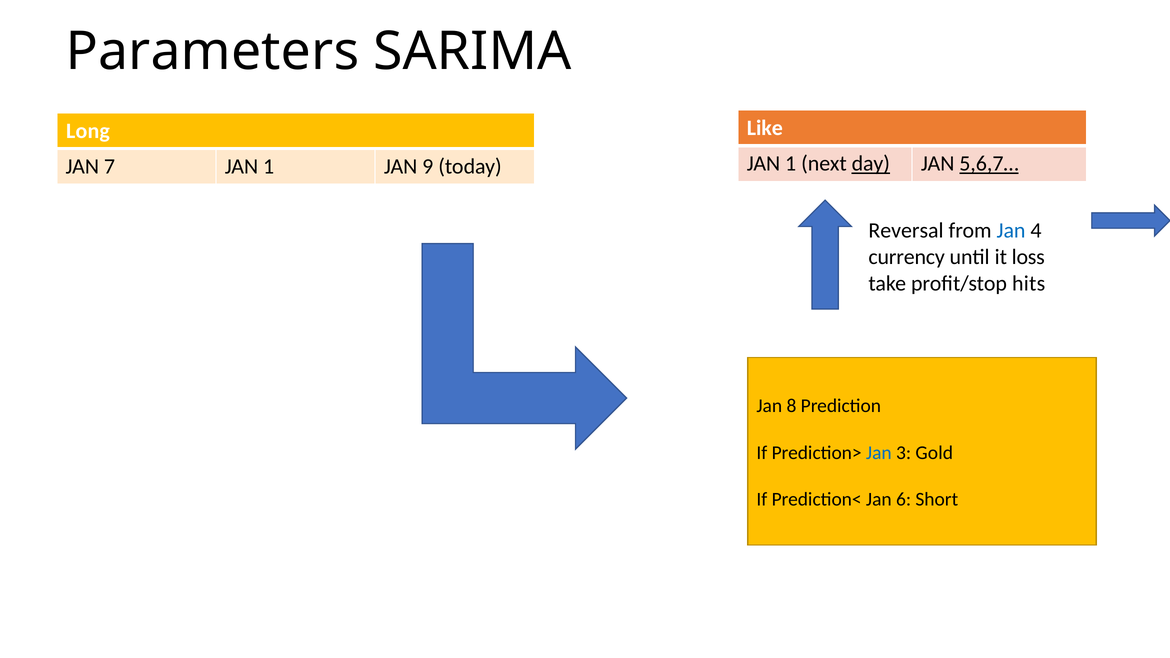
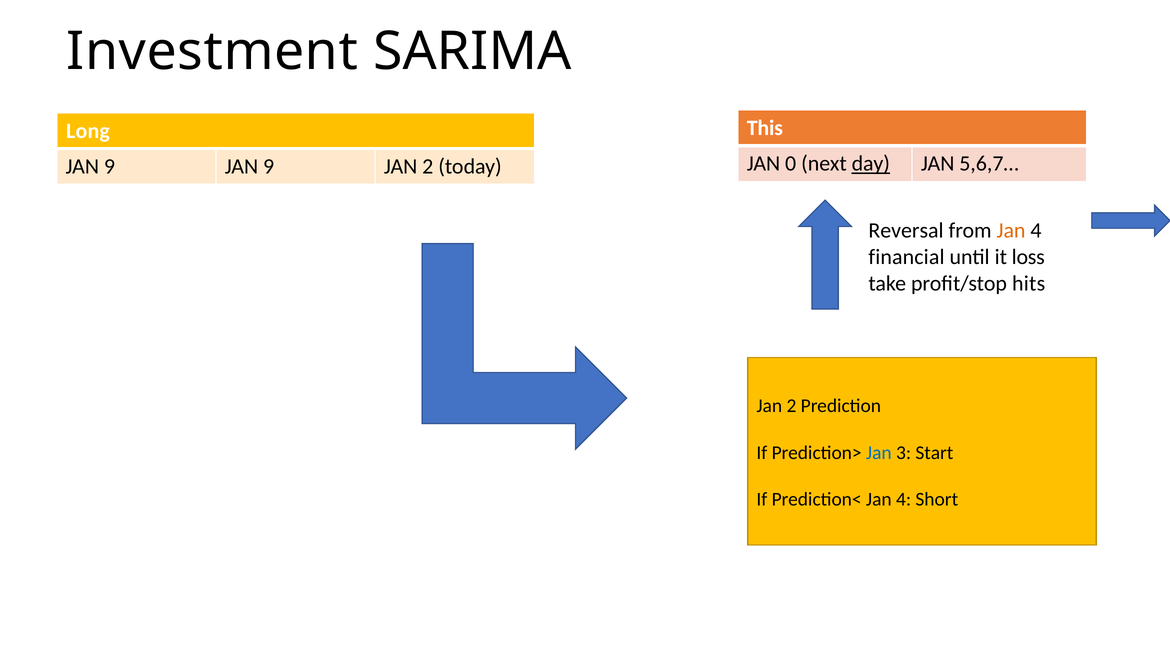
Parameters: Parameters -> Investment
Like: Like -> This
1 at (791, 164): 1 -> 0
5,6,7… underline: present -> none
7 at (109, 167): 7 -> 9
1 at (269, 167): 1 -> 9
9 at (428, 167): 9 -> 2
Jan at (1011, 231) colour: blue -> orange
currency: currency -> financial
8 at (791, 406): 8 -> 2
Gold: Gold -> Start
Prediction< Jan 6: 6 -> 4
